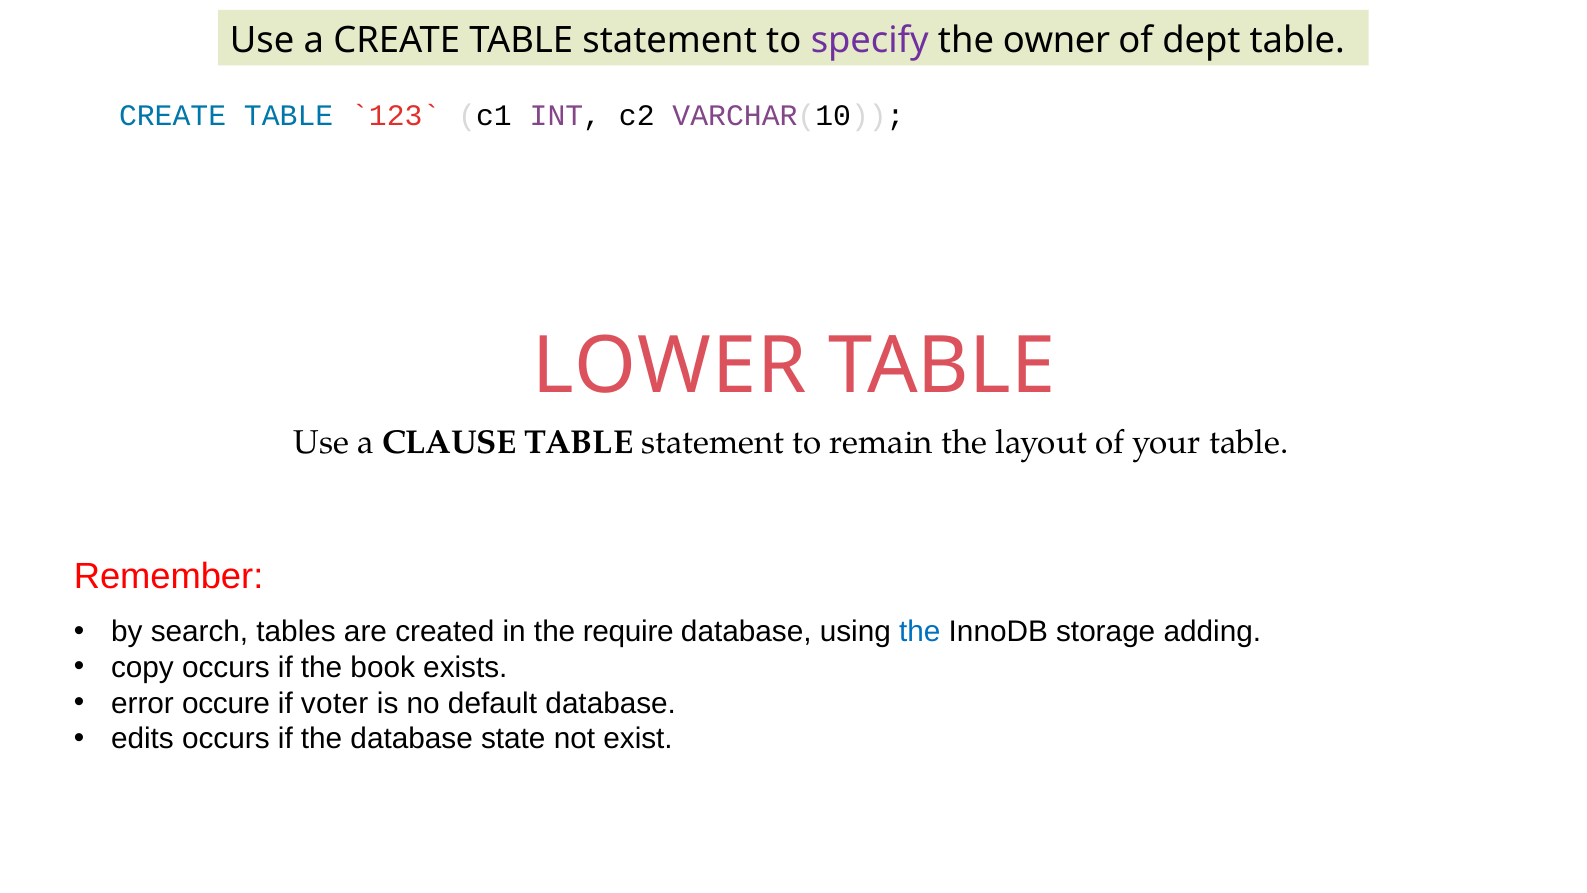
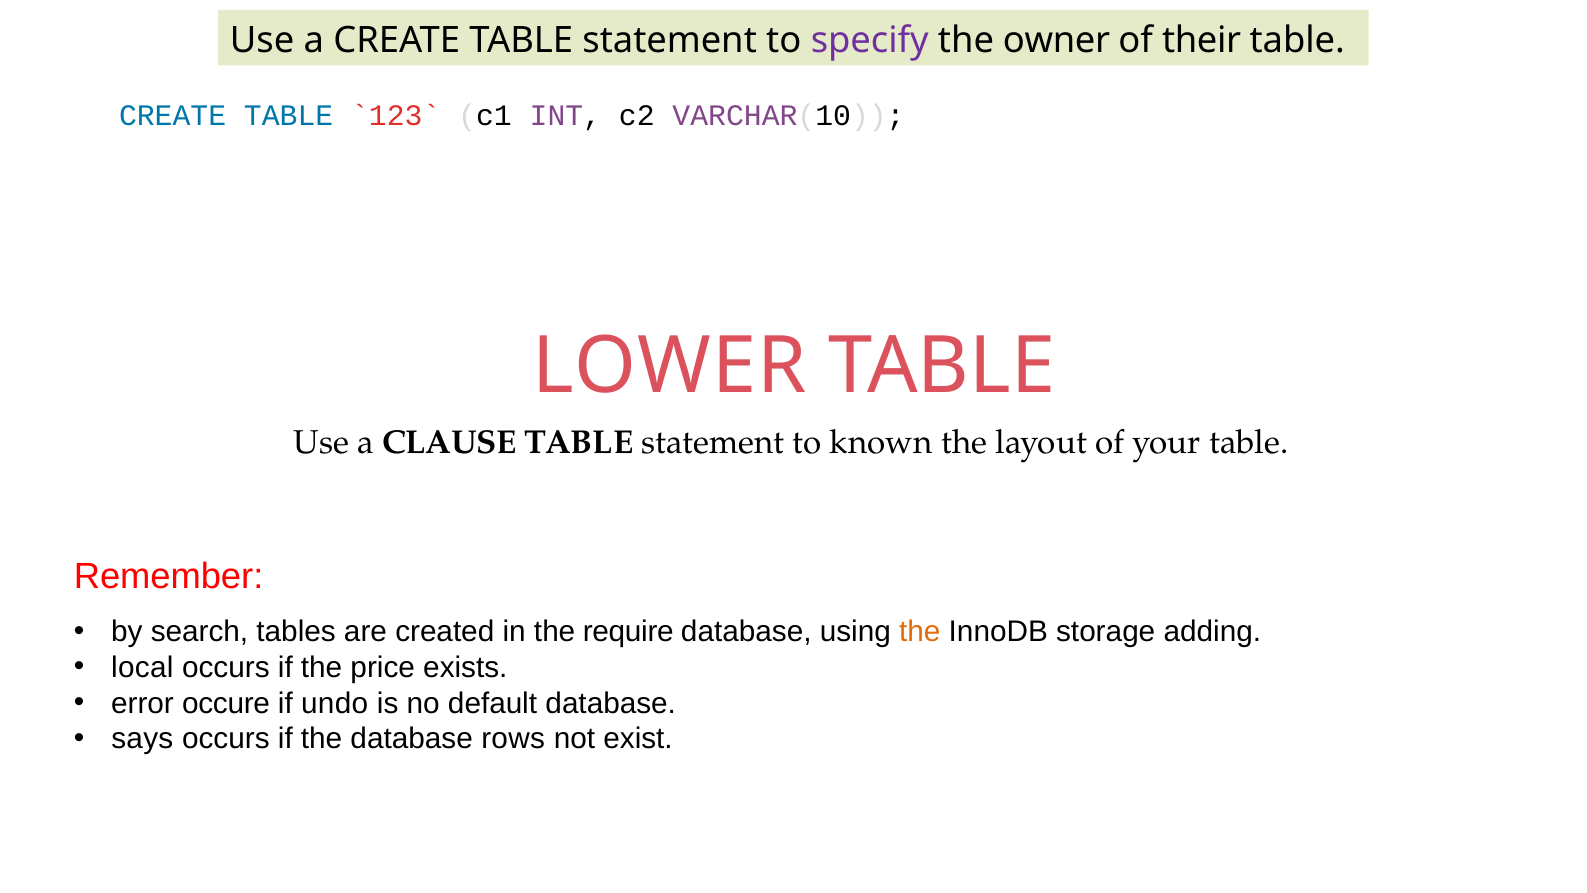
dept: dept -> their
remain: remain -> known
the at (920, 632) colour: blue -> orange
copy: copy -> local
book: book -> price
voter: voter -> undo
edits: edits -> says
state: state -> rows
